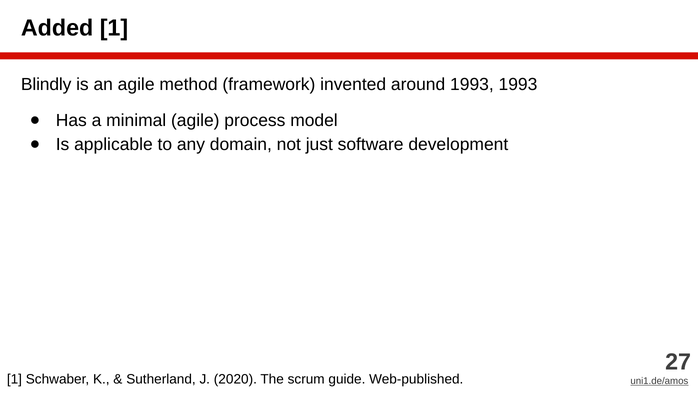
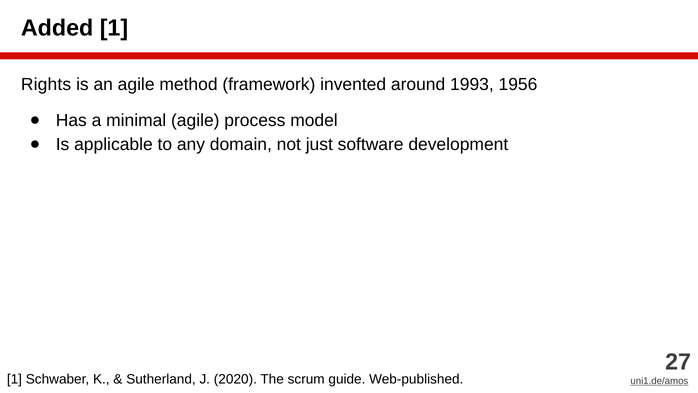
Blindly: Blindly -> Rights
1993 1993: 1993 -> 1956
